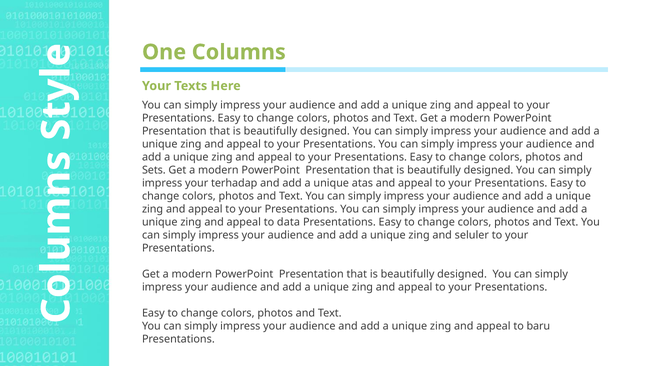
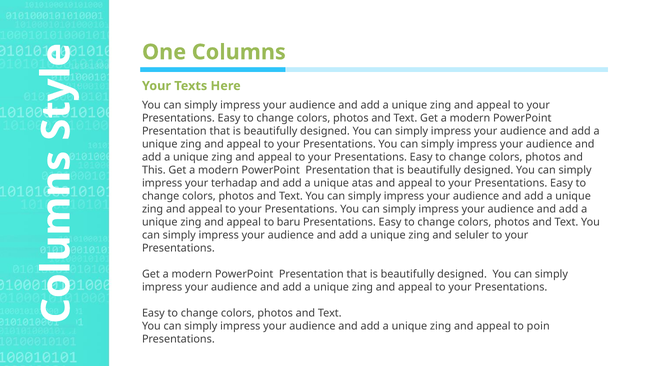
Sets: Sets -> This
data: data -> baru
baru: baru -> poin
